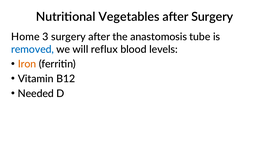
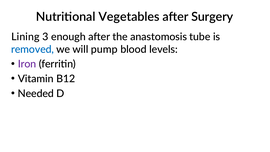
Home: Home -> Lining
3 surgery: surgery -> enough
reflux: reflux -> pump
Iron colour: orange -> purple
